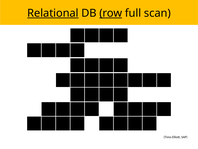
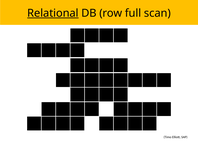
row underline: present -> none
